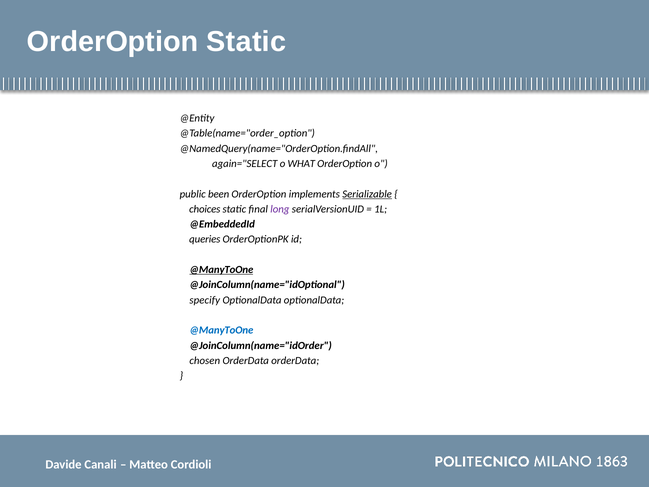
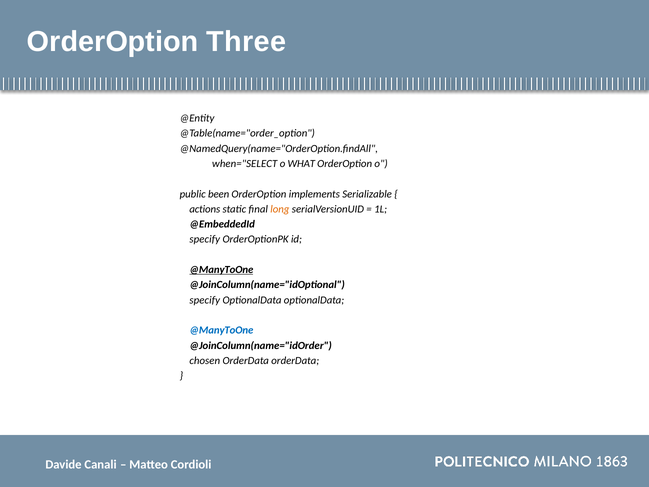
OrderOption Static: Static -> Three
again="SELECT: again="SELECT -> when="SELECT
Serializable underline: present -> none
choices: choices -> actions
long colour: purple -> orange
queries at (205, 239): queries -> specify
